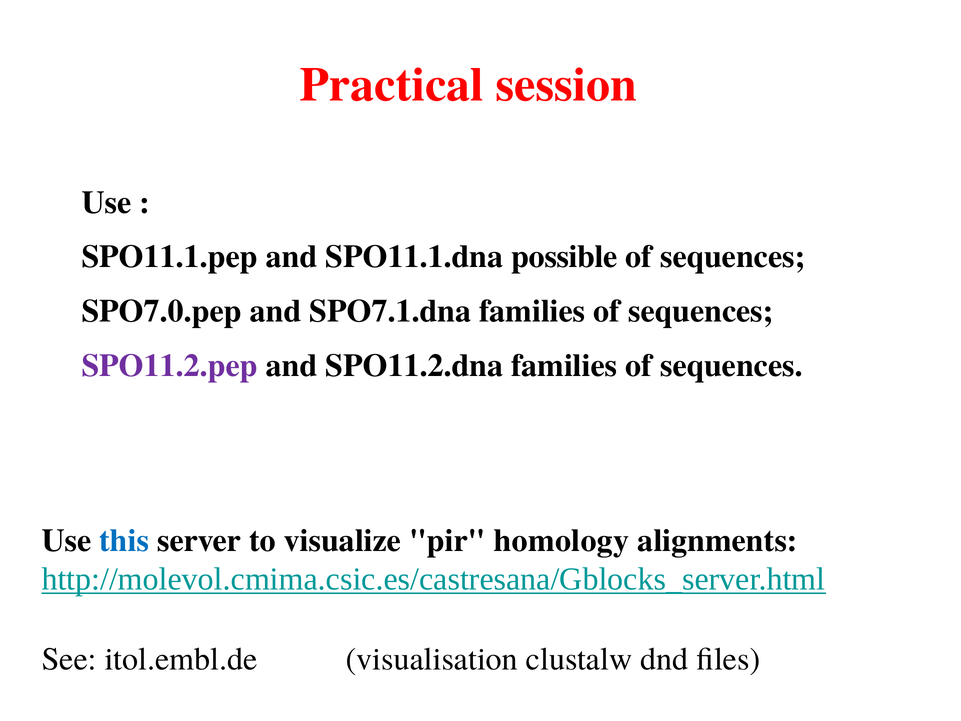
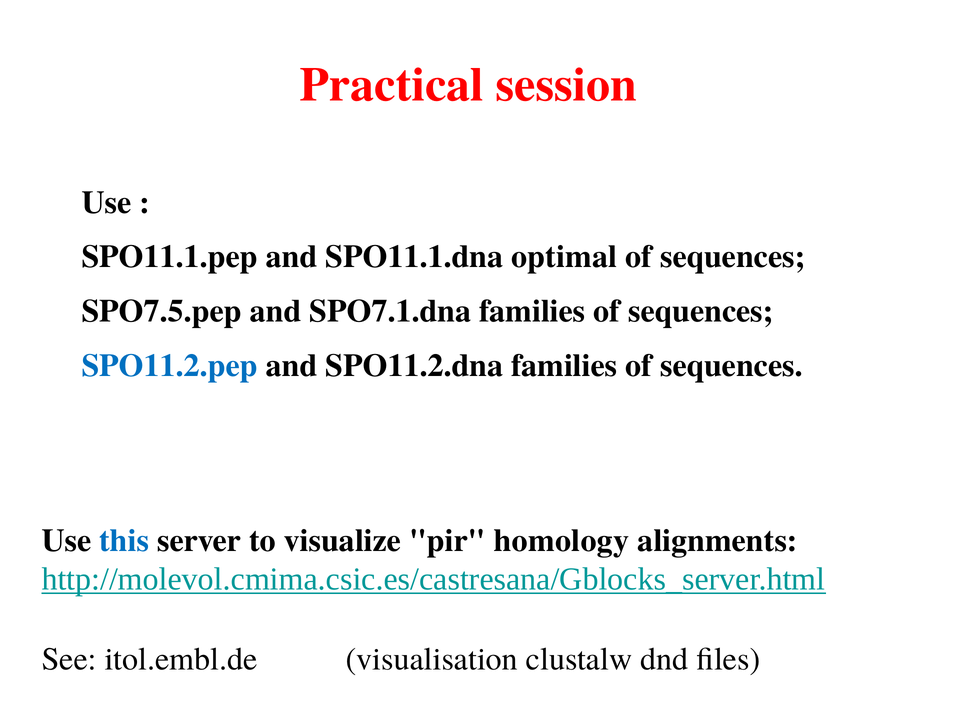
possible: possible -> optimal
SPO7.0.pep: SPO7.0.pep -> SPO7.5.pep
SPO11.2.pep colour: purple -> blue
